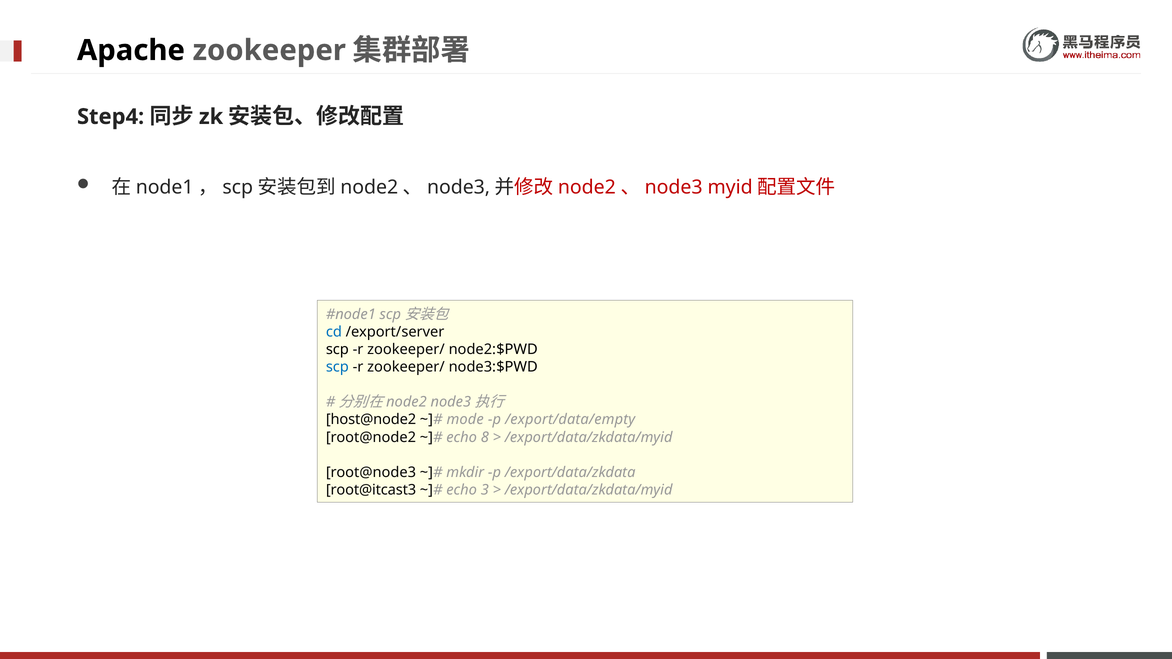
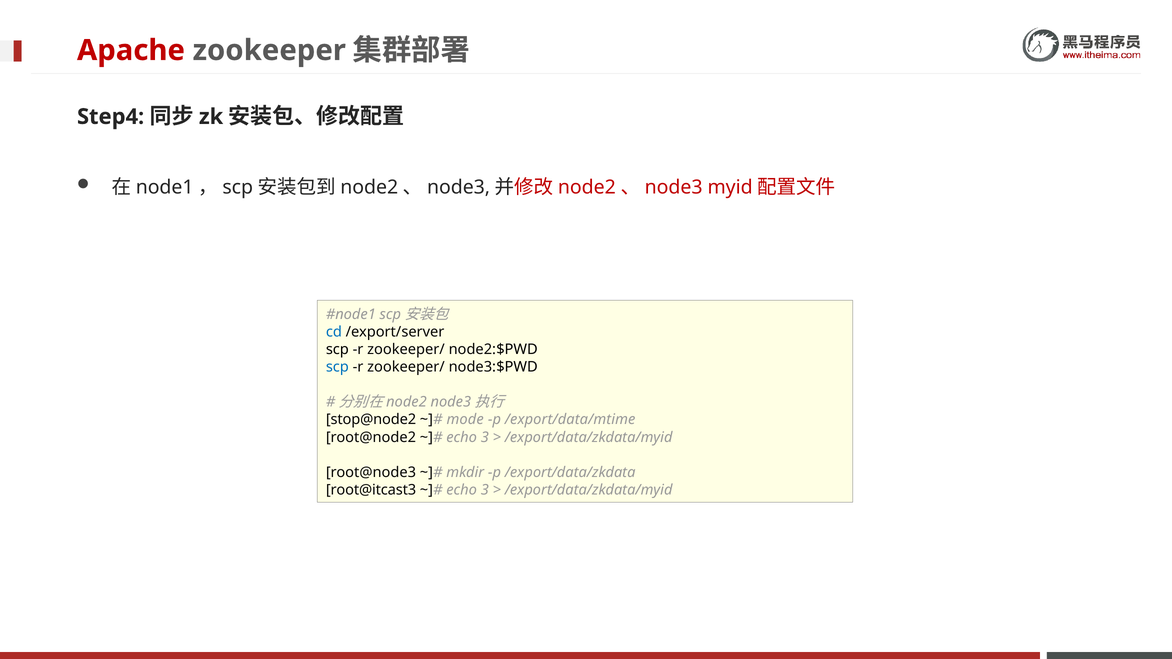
Apache colour: black -> red
host@node2: host@node2 -> stop@node2
/export/data/empty: /export/data/empty -> /export/data/mtime
8 at (485, 437): 8 -> 3
